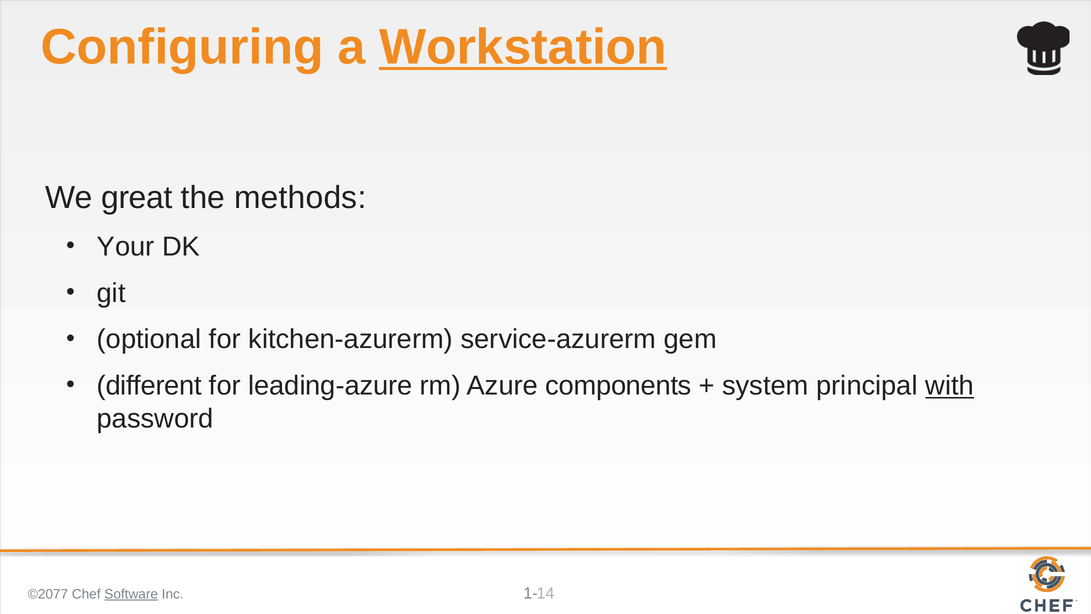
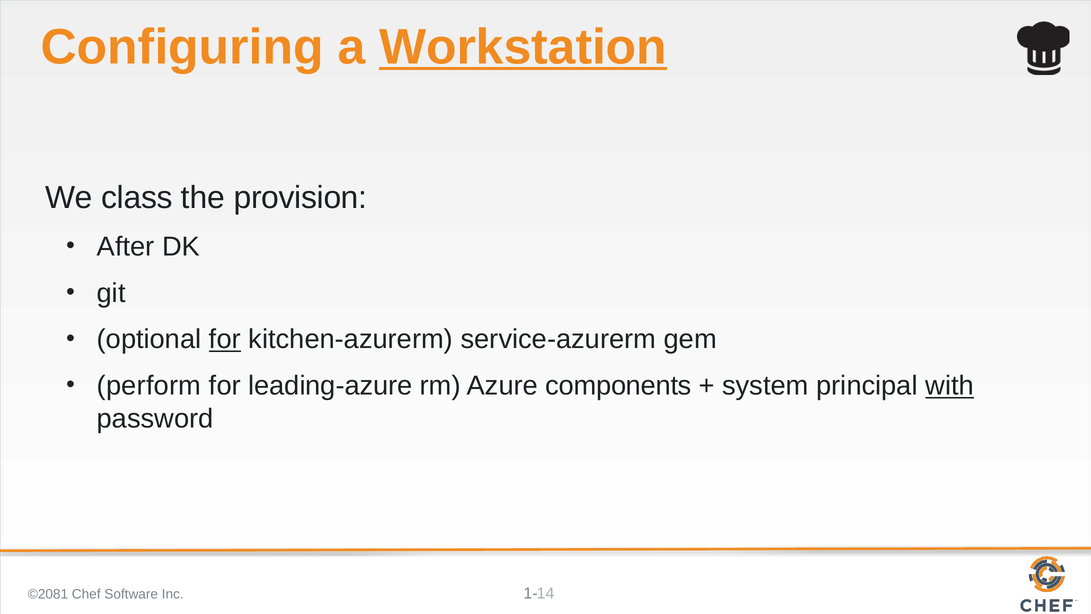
great: great -> class
methods: methods -> provision
Your: Your -> After
for at (225, 339) underline: none -> present
different: different -> perform
©2077: ©2077 -> ©2081
Software underline: present -> none
